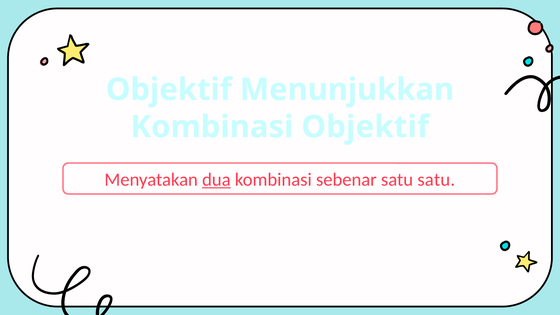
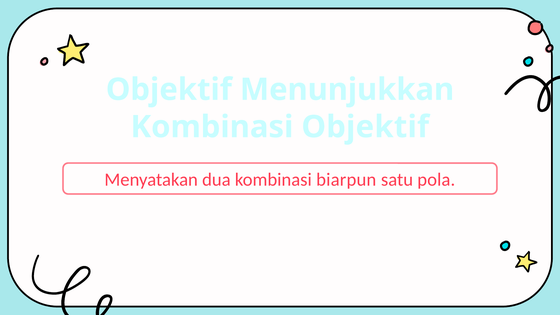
dua underline: present -> none
sebenar: sebenar -> biarpun
satu satu: satu -> pola
